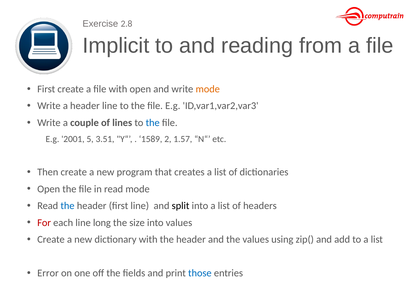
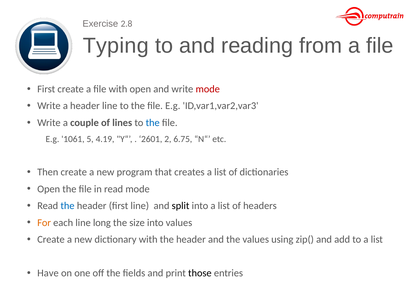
Implicit: Implicit -> Typing
mode at (208, 89) colour: orange -> red
2001: 2001 -> 1061
3.51: 3.51 -> 4.19
1589: 1589 -> 2601
1.57: 1.57 -> 6.75
For colour: red -> orange
Error: Error -> Have
those colour: blue -> black
